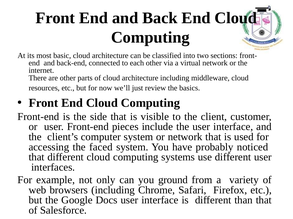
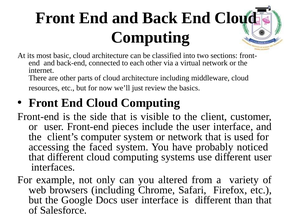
ground: ground -> altered
